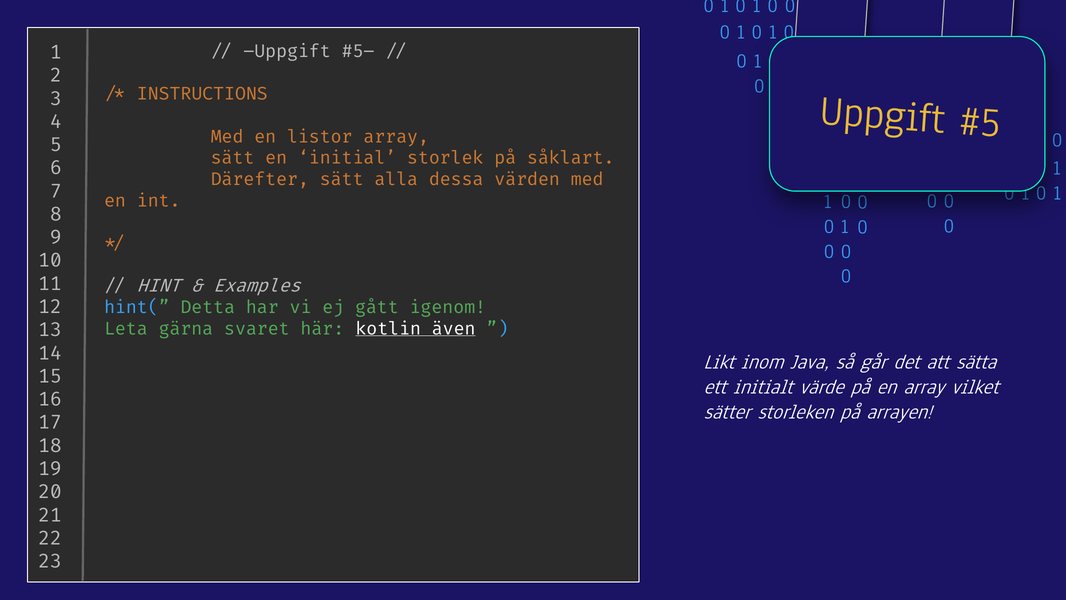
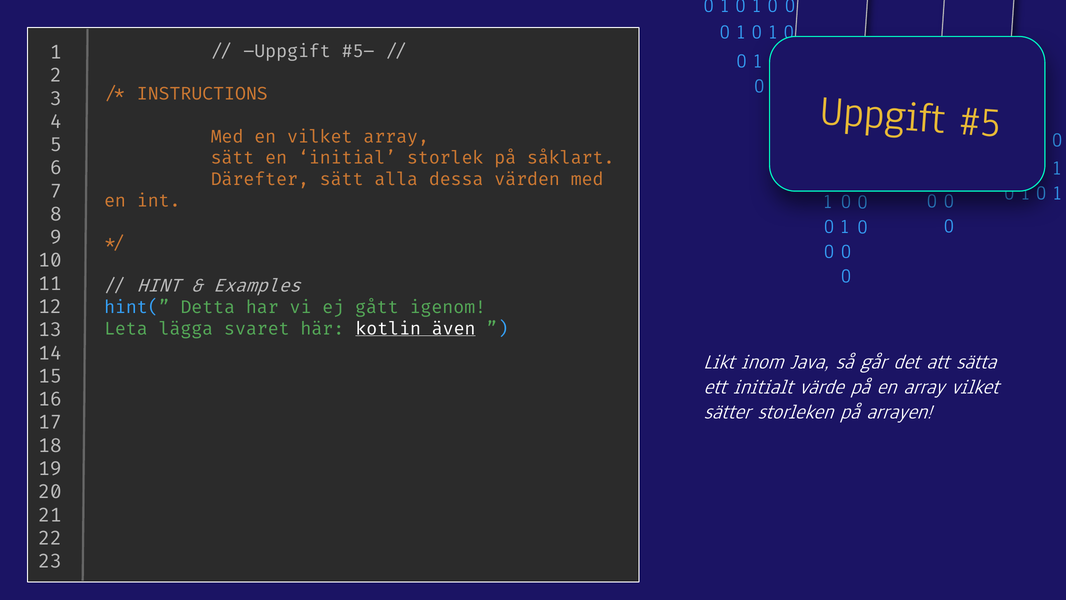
en listor: listor -> vilket
gärna: gärna -> lägga
